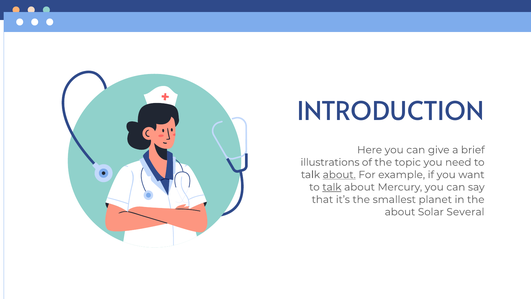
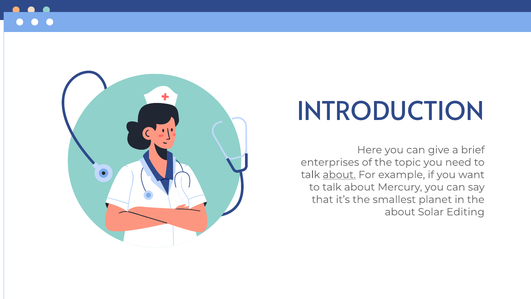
illustrations: illustrations -> enterprises
talk at (332, 187) underline: present -> none
Several: Several -> Editing
